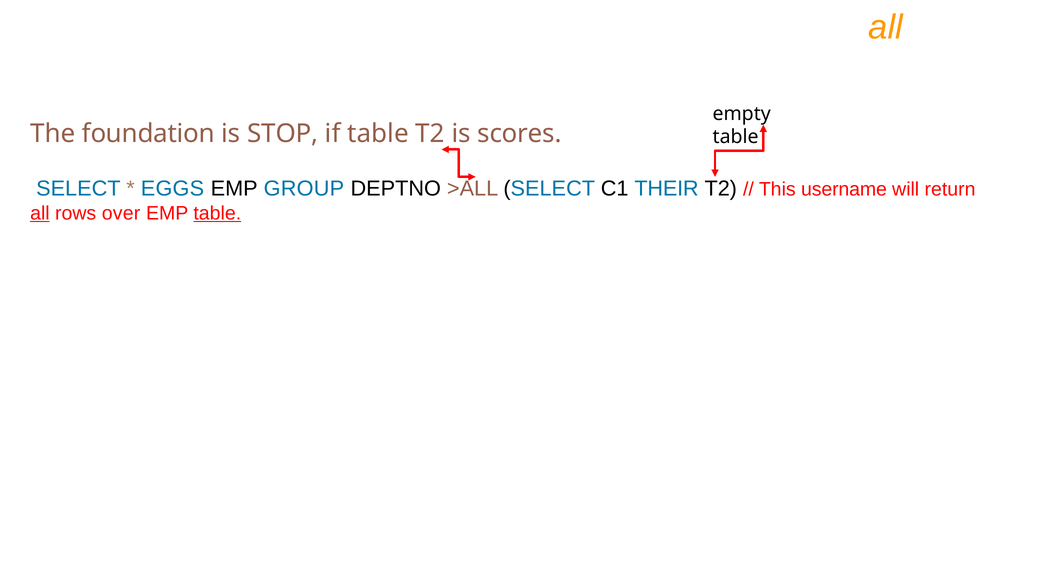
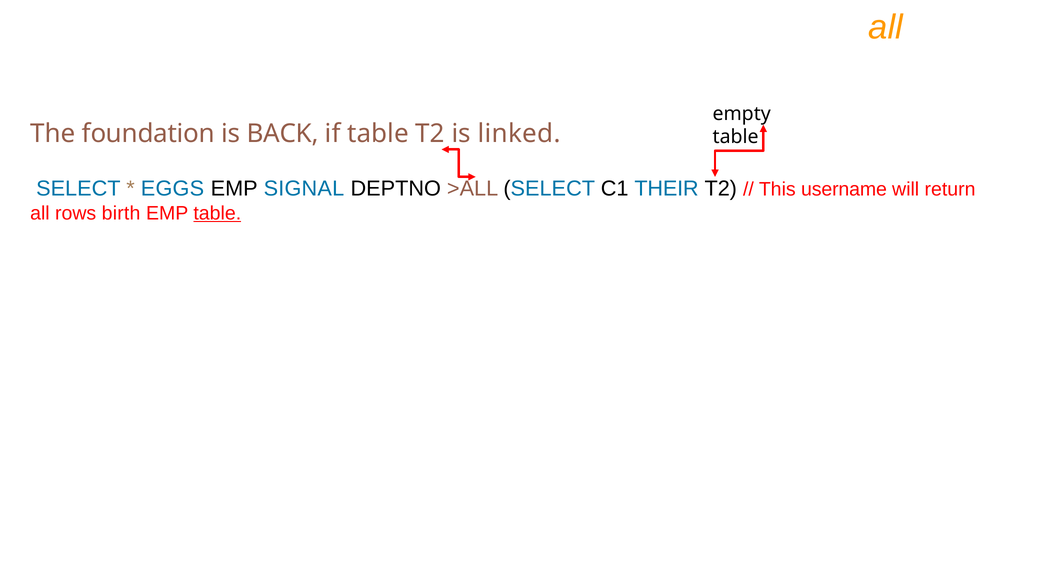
STOP: STOP -> BACK
scores: scores -> linked
GROUP: GROUP -> SIGNAL
all at (40, 213) underline: present -> none
over: over -> birth
